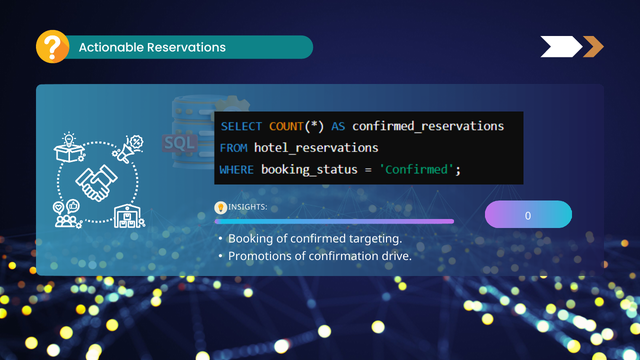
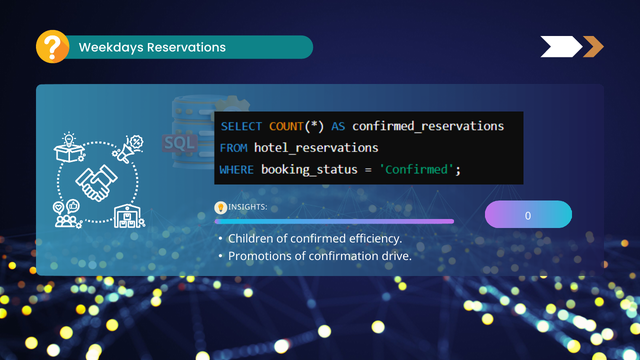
Actionable: Actionable -> Weekdays
Booking: Booking -> Children
targeting: targeting -> efficiency
